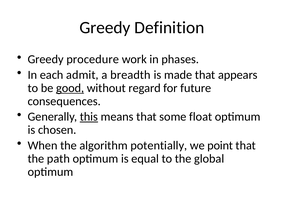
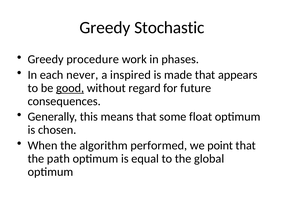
Definition: Definition -> Stochastic
admit: admit -> never
breadth: breadth -> inspired
this underline: present -> none
potentially: potentially -> performed
